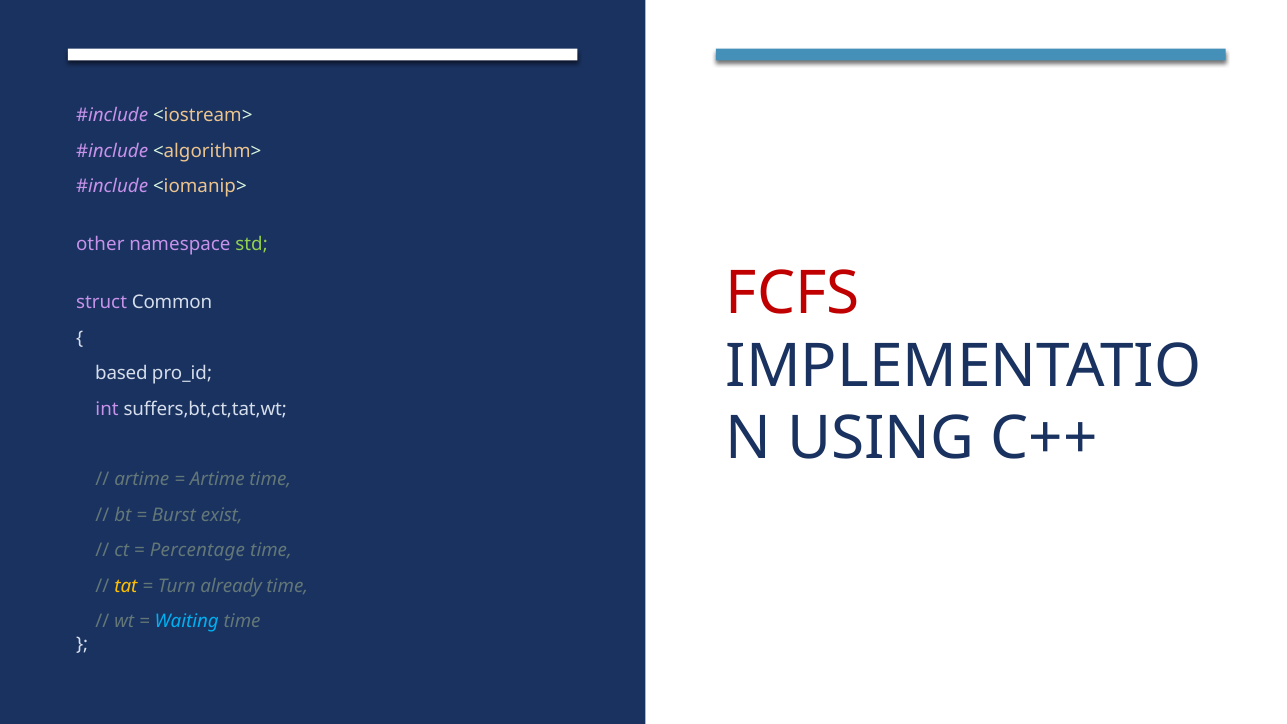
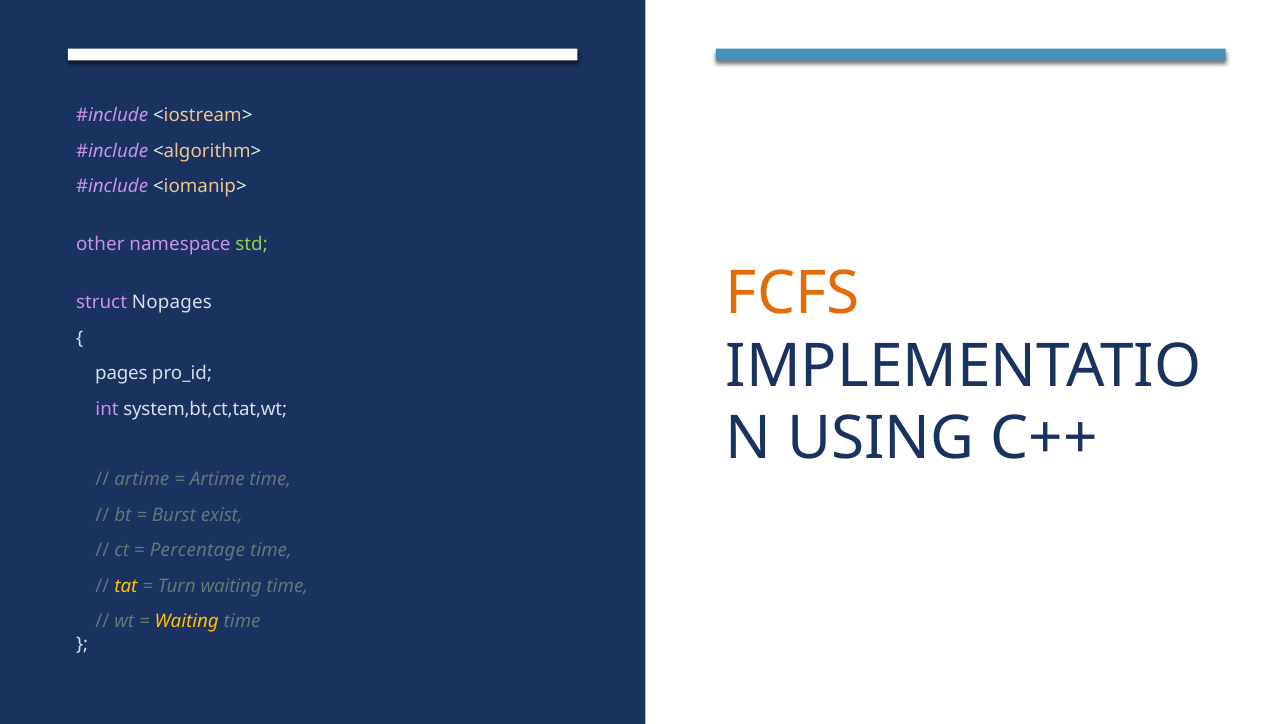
FCFS colour: red -> orange
Common: Common -> Nopages
based: based -> pages
suffers,bt,ct,tat,wt: suffers,bt,ct,tat,wt -> system,bt,ct,tat,wt
Turn already: already -> waiting
Waiting at (187, 621) colour: light blue -> yellow
